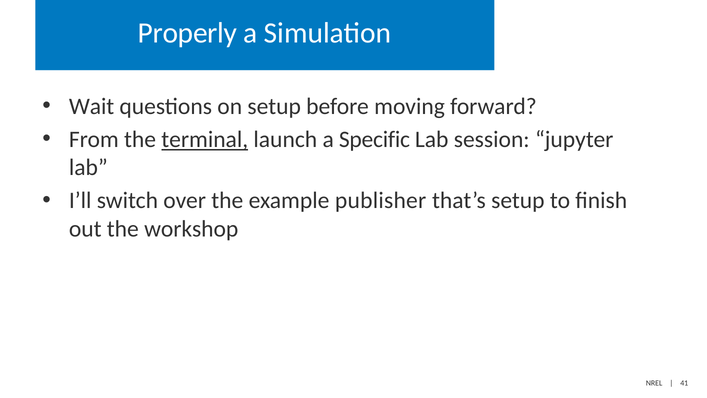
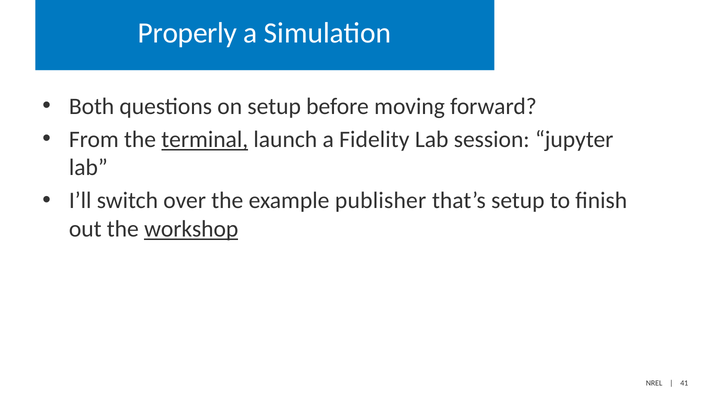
Wait: Wait -> Both
Specific: Specific -> Fidelity
workshop underline: none -> present
